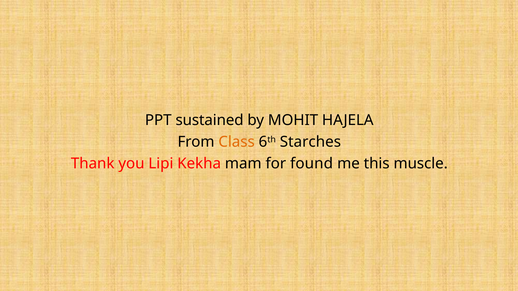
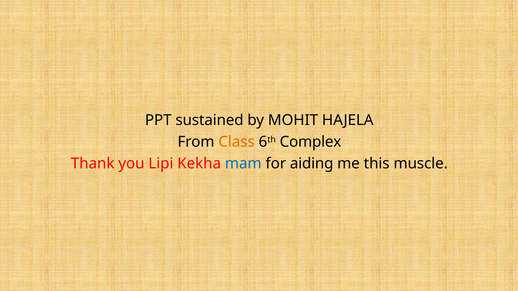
Starches: Starches -> Complex
mam colour: black -> blue
found: found -> aiding
